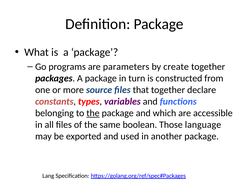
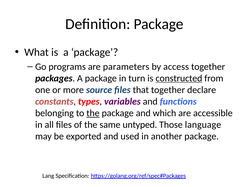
create: create -> access
constructed underline: none -> present
boolean: boolean -> untyped
